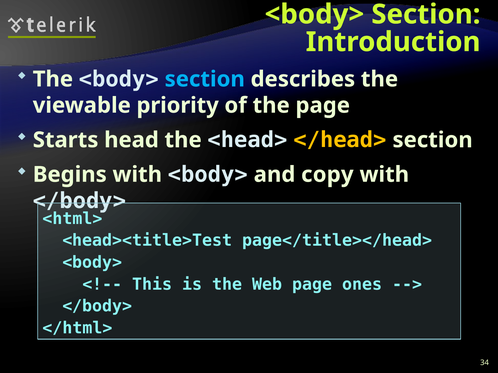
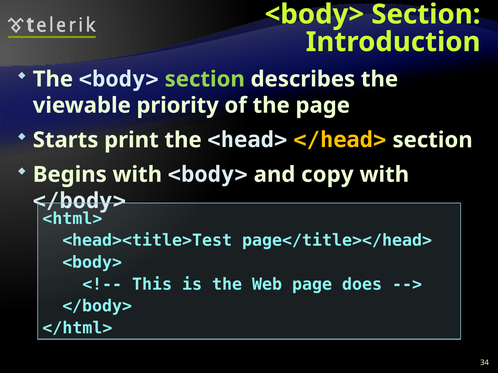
section at (205, 79) colour: light blue -> light green
head: head -> print
ones: ones -> does
